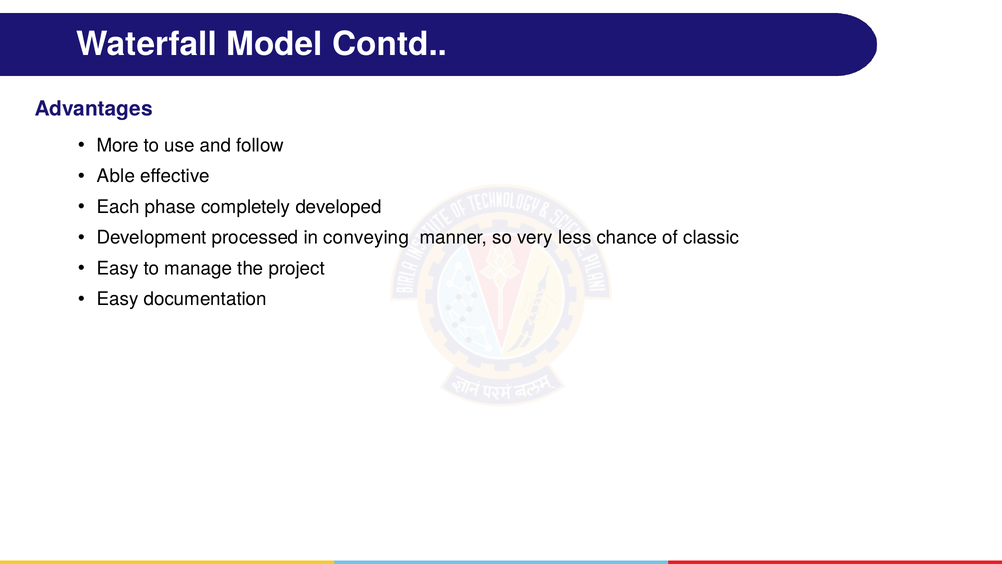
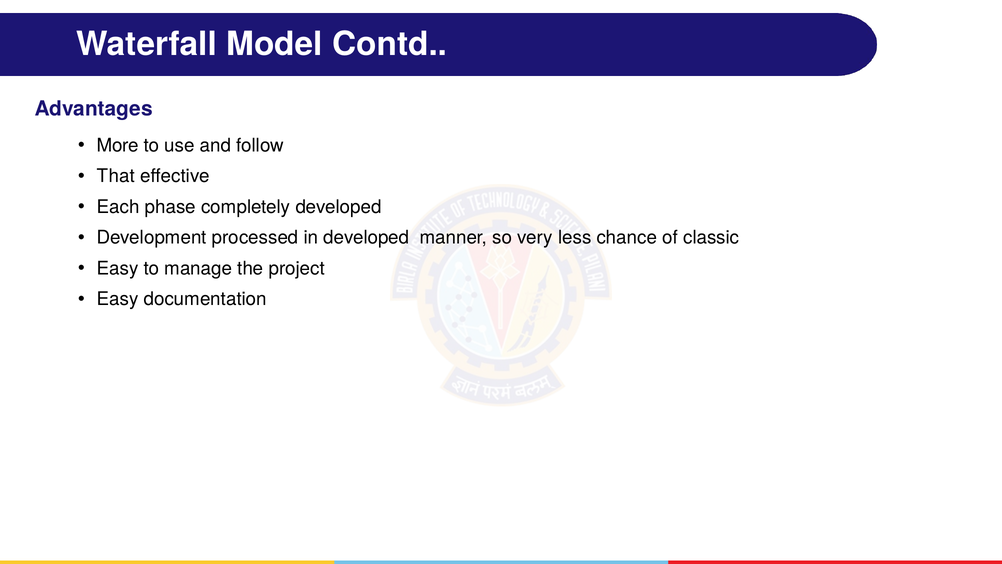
Able: Able -> That
in conveying: conveying -> developed
